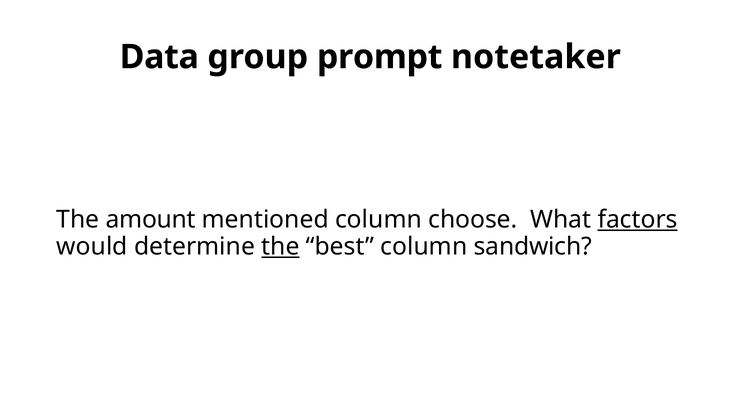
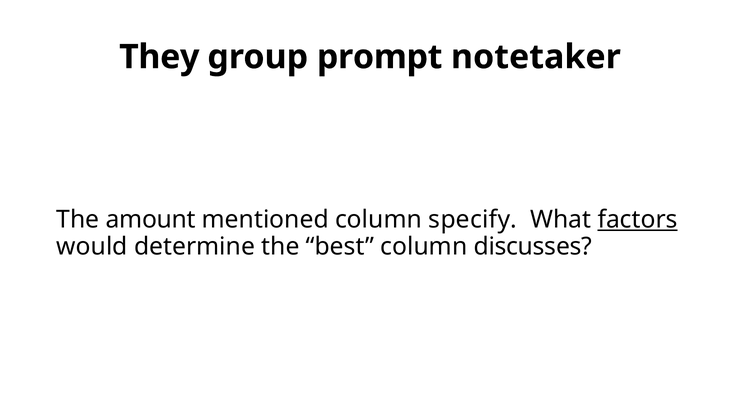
Data: Data -> They
choose: choose -> specify
the at (280, 246) underline: present -> none
sandwich: sandwich -> discusses
